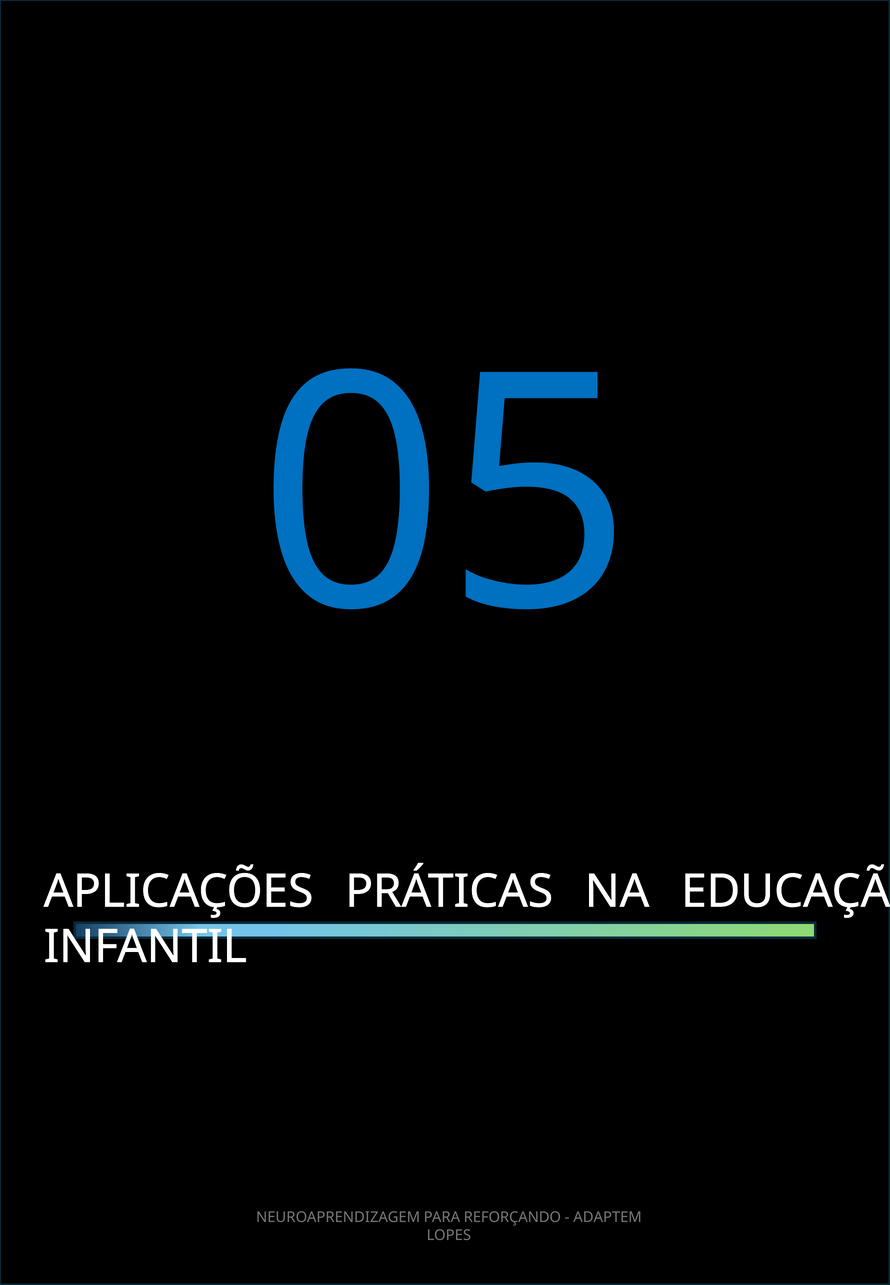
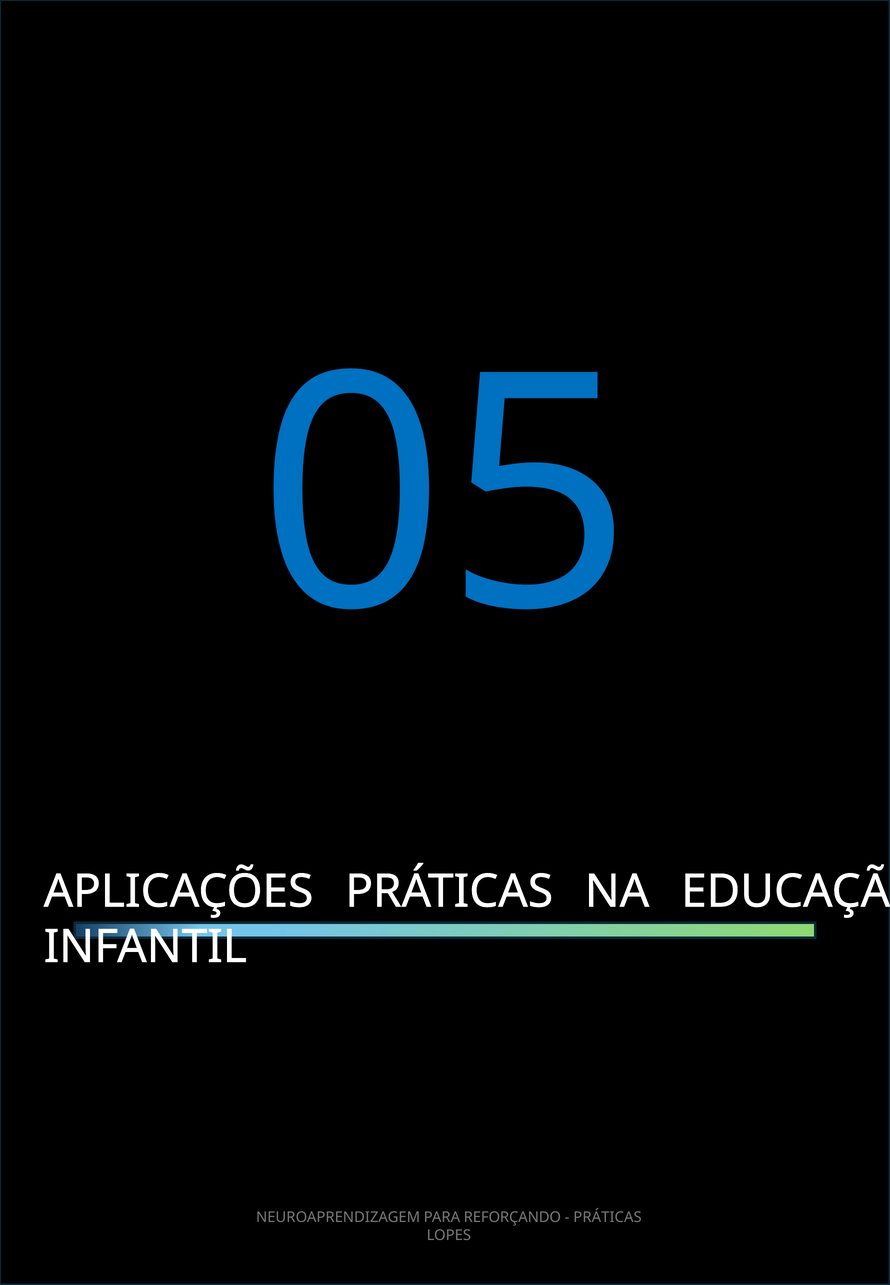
ADAPTEM at (608, 1218): ADAPTEM -> PRÁTICAS
